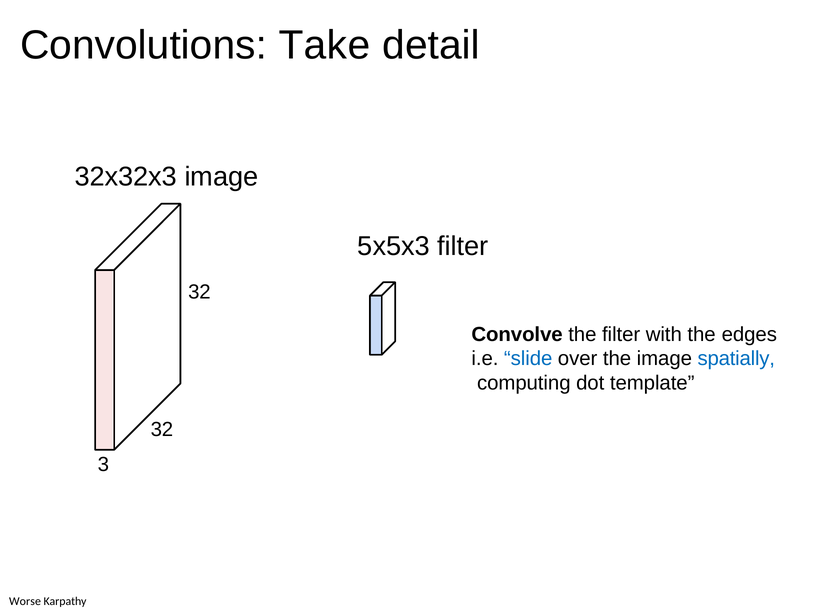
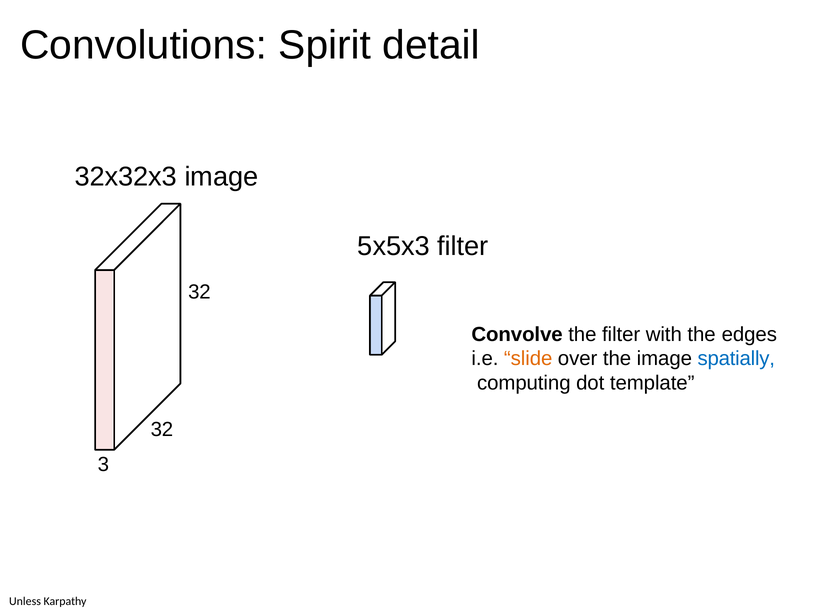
Take: Take -> Spirit
slide colour: blue -> orange
Worse: Worse -> Unless
